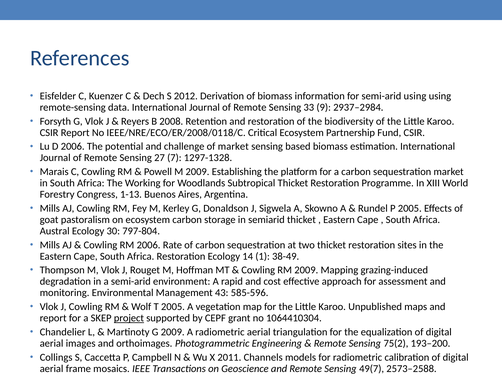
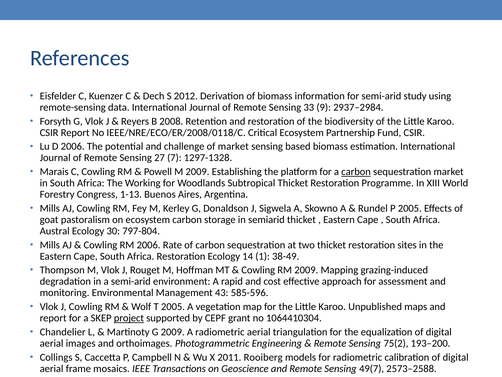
semi-arid using: using -> study
carbon at (356, 172) underline: none -> present
2011 Channels: Channels -> Rooiberg
